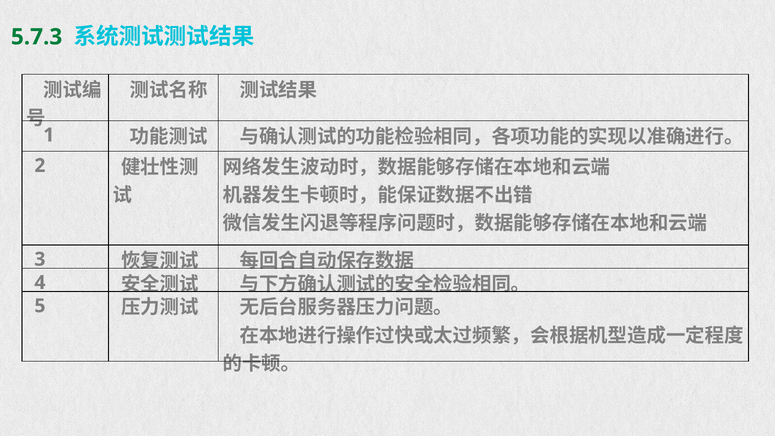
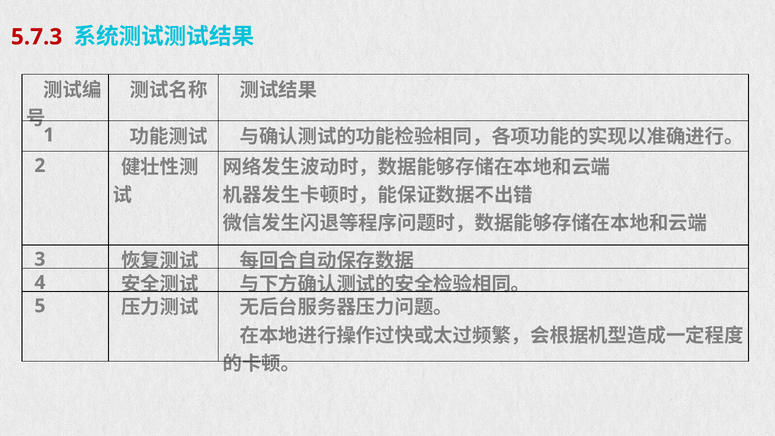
5.7.3 colour: green -> red
